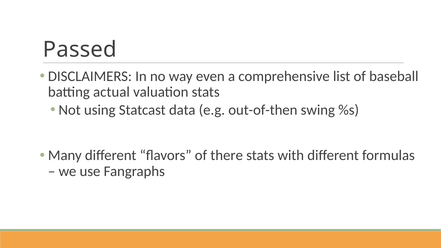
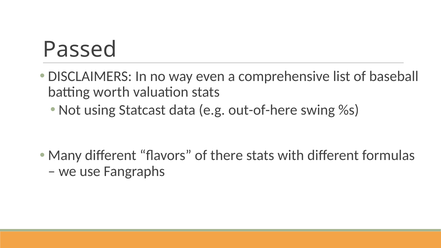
actual: actual -> worth
out-of-then: out-of-then -> out-of-here
